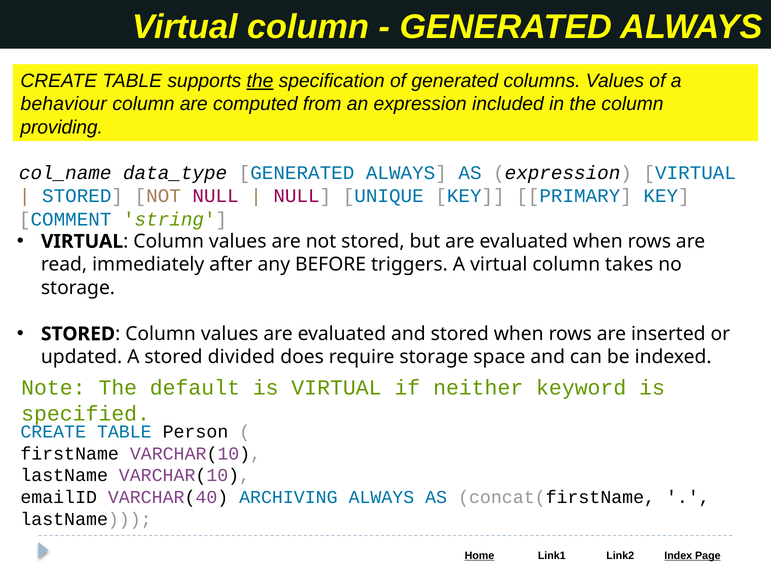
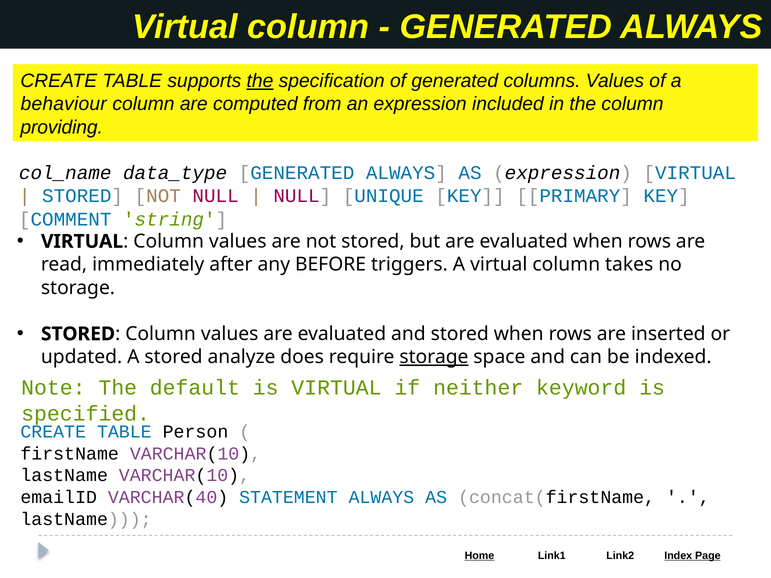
divided: divided -> analyze
storage at (434, 357) underline: none -> present
ARCHIVING: ARCHIVING -> STATEMENT
